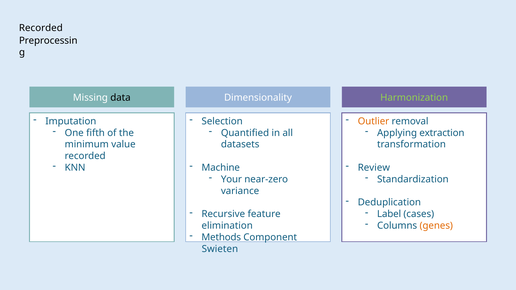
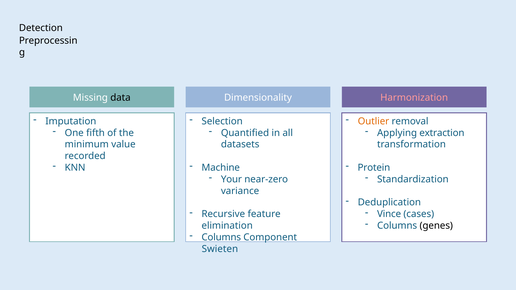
Recorded at (41, 28): Recorded -> Detection
Harmonization colour: light green -> pink
Review: Review -> Protein
Label: Label -> Vince
genes colour: orange -> black
Methods at (221, 237): Methods -> Columns
